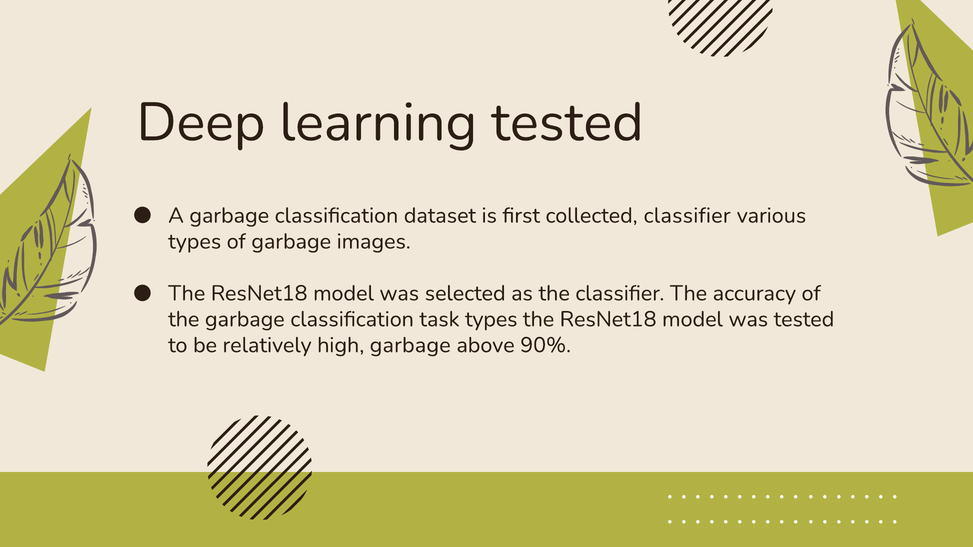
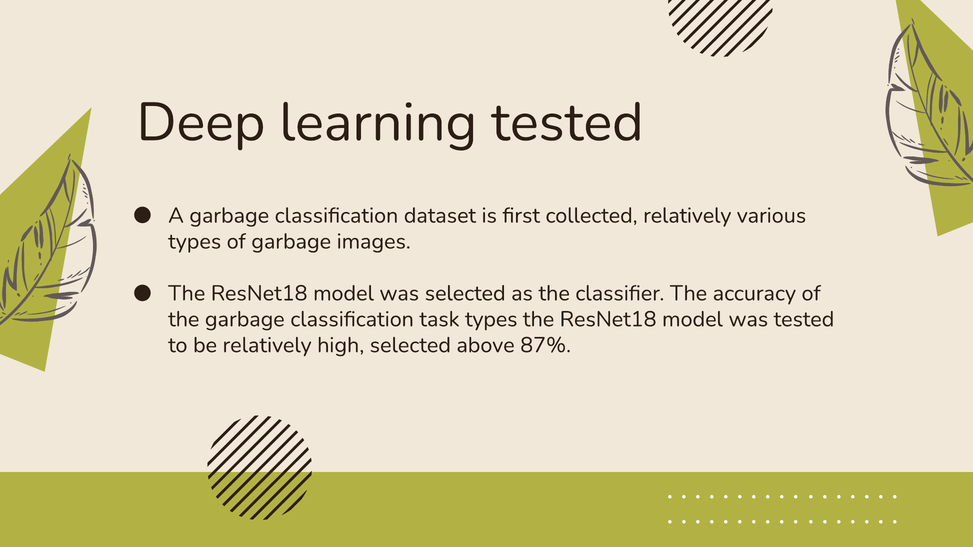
collected classifier: classifier -> relatively
high garbage: garbage -> selected
90%: 90% -> 87%
